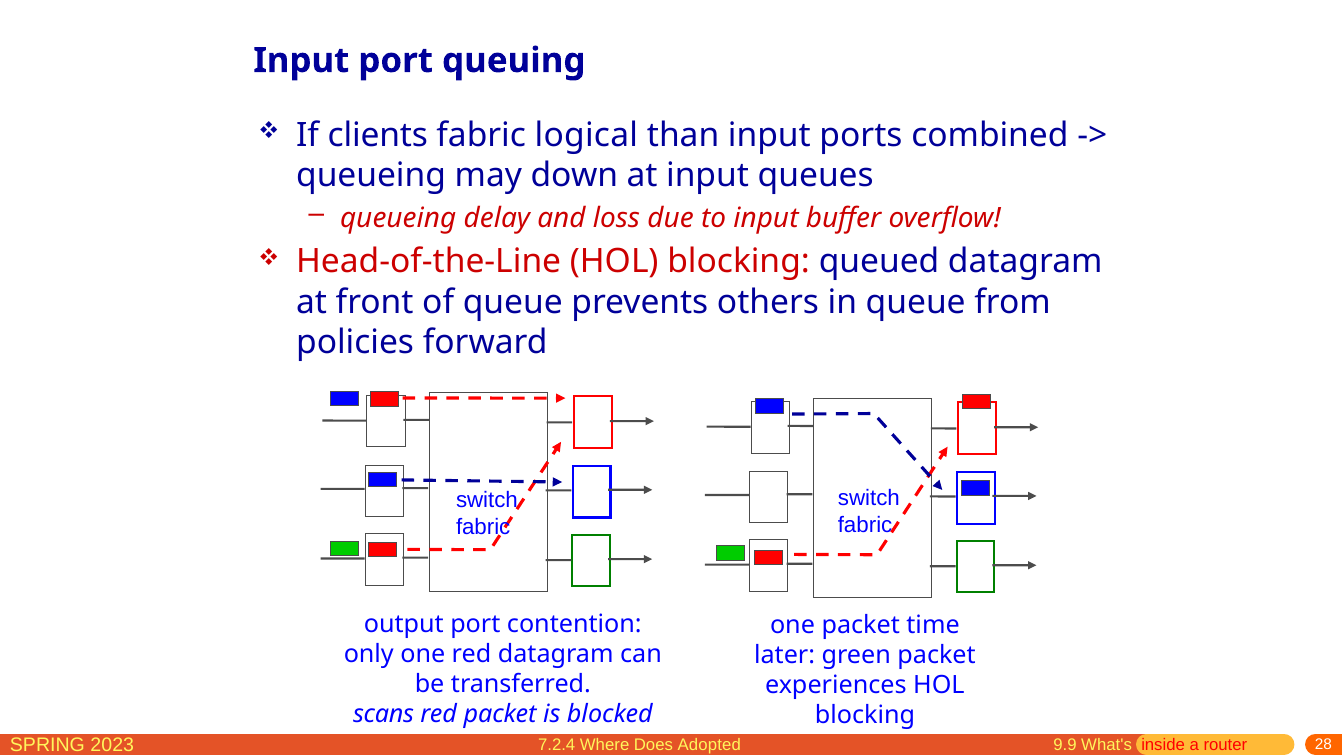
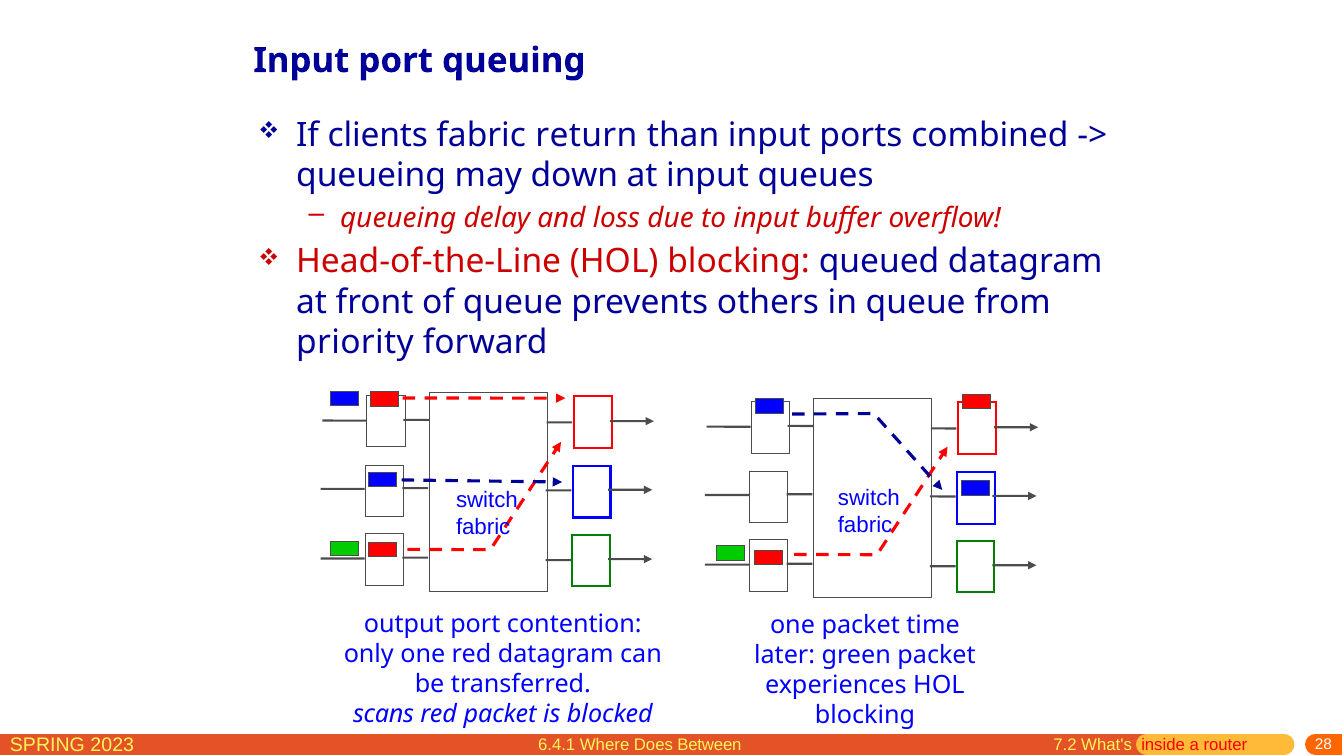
logical: logical -> return
policies: policies -> priority
7.2.4: 7.2.4 -> 6.4.1
Adopted: Adopted -> Between
9.9: 9.9 -> 7.2
